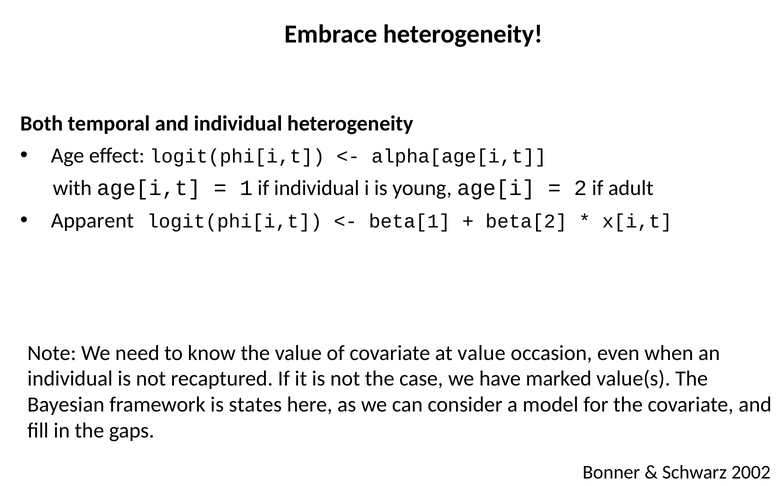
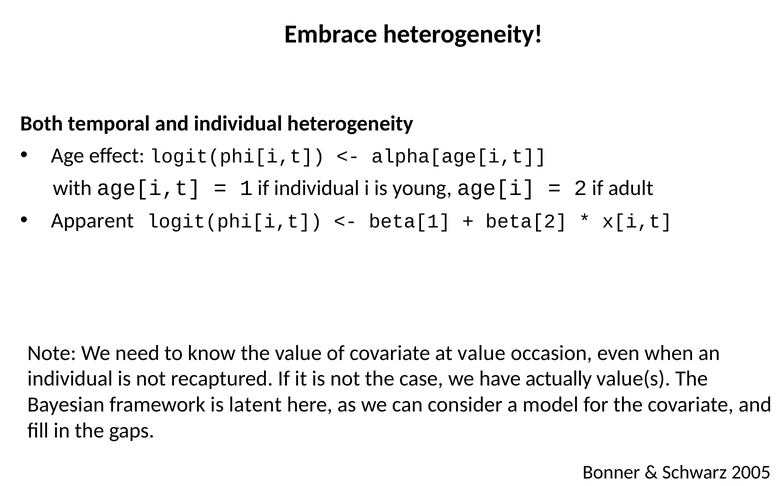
marked: marked -> actually
states: states -> latent
2002: 2002 -> 2005
